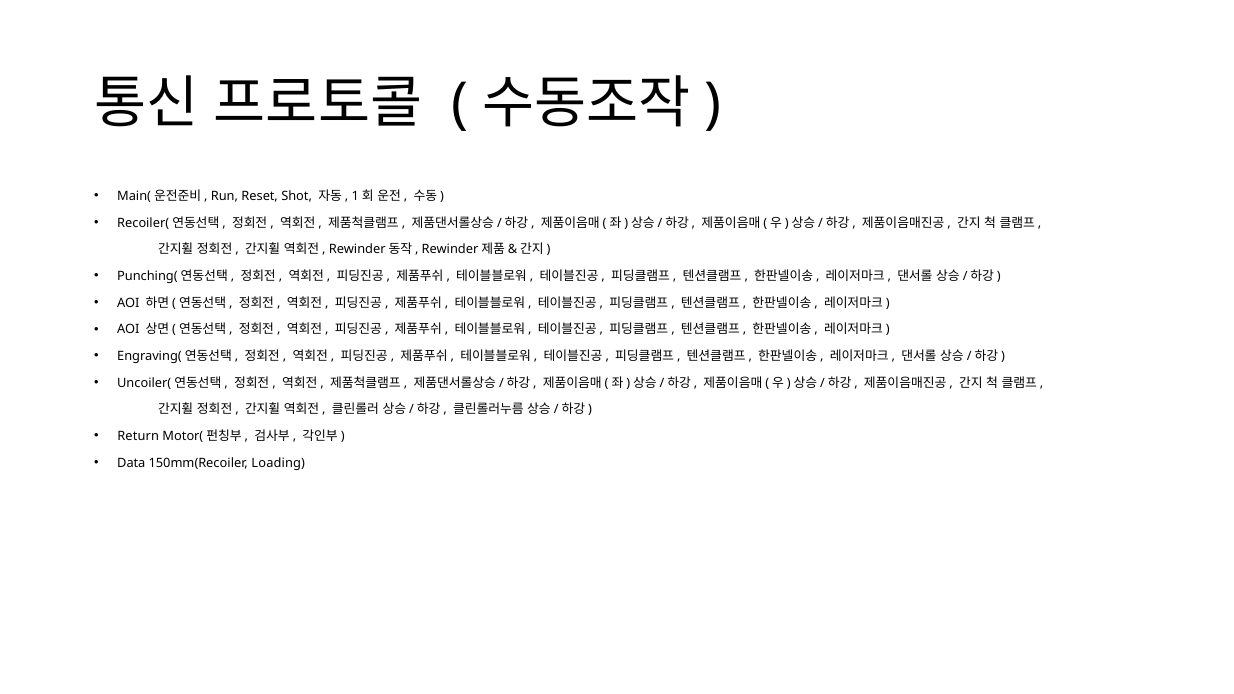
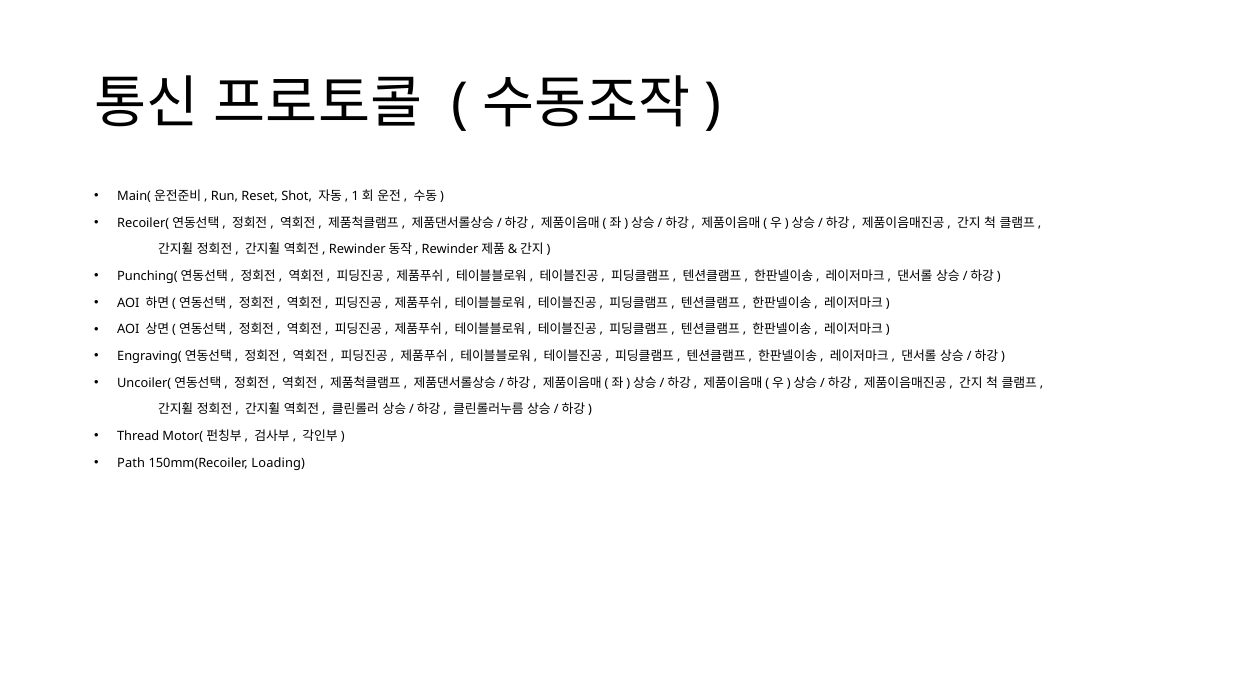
Return: Return -> Thread
Data: Data -> Path
